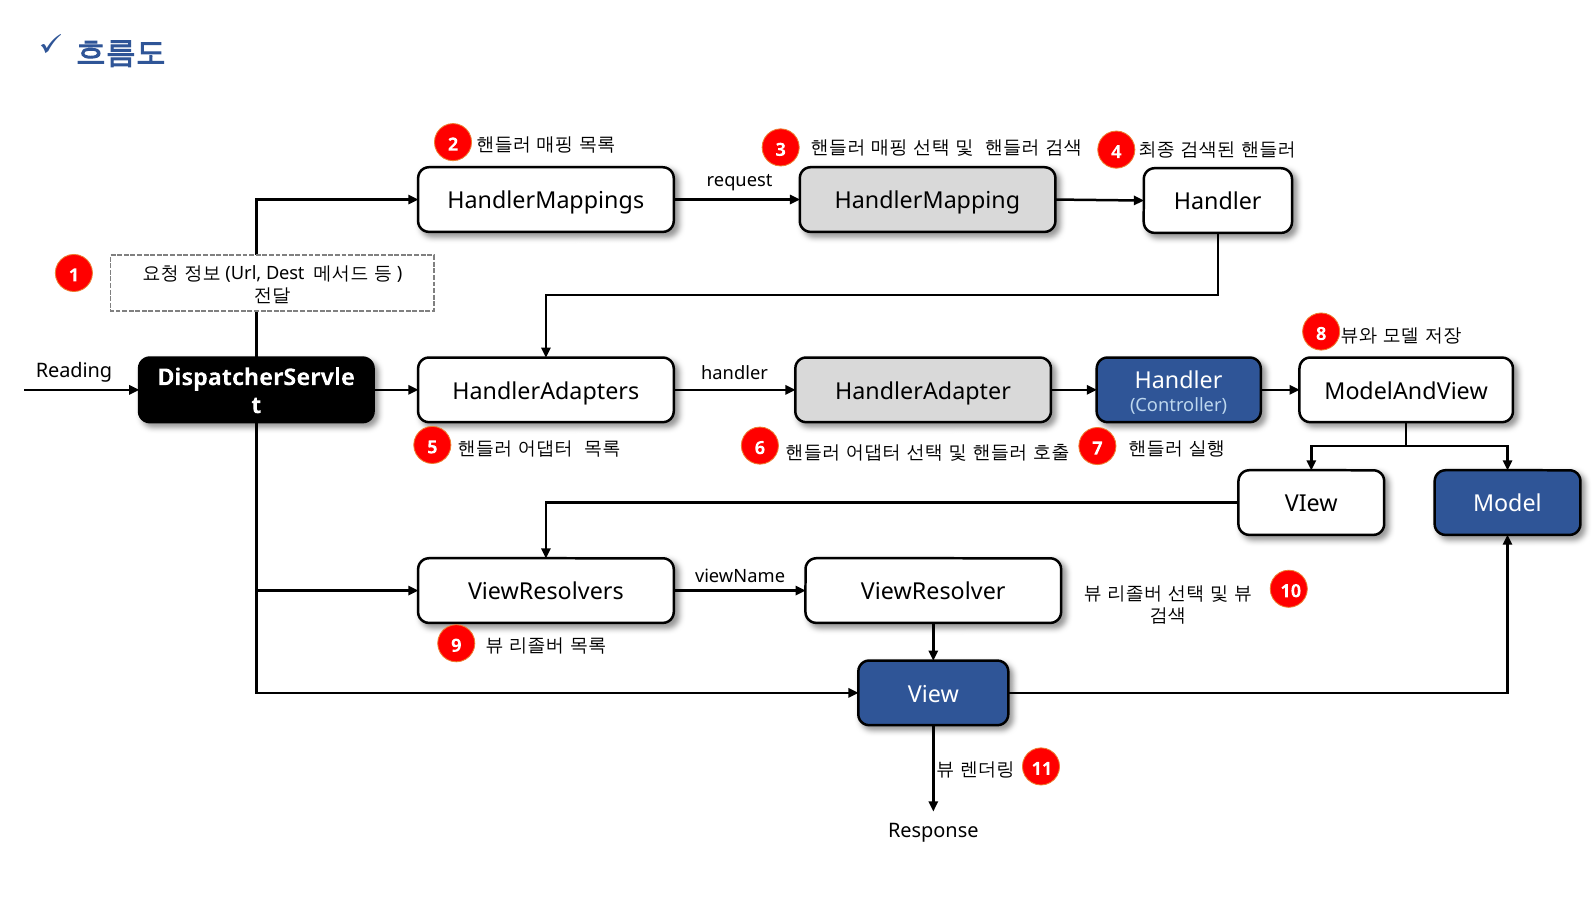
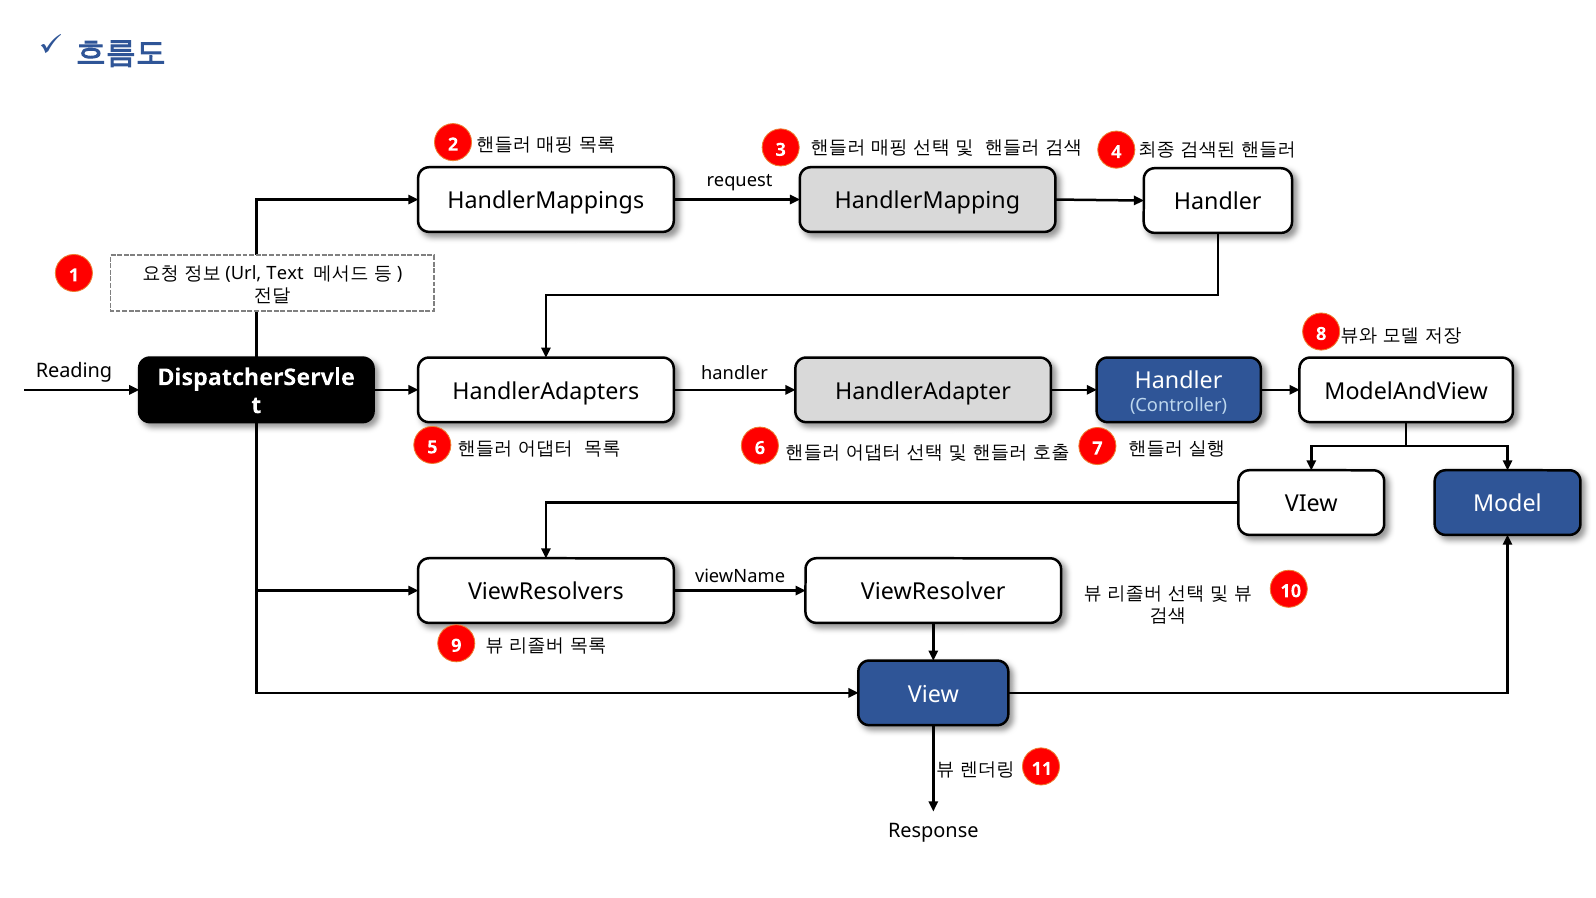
Dest: Dest -> Text
